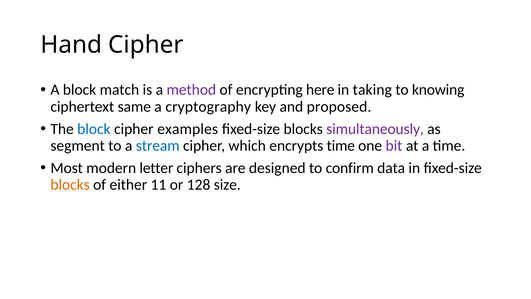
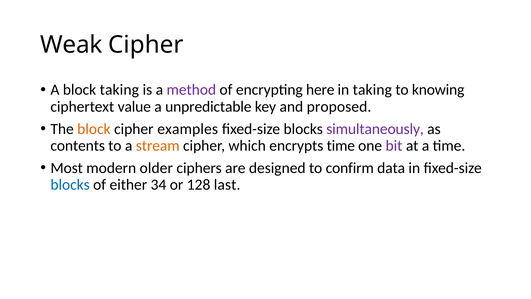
Hand: Hand -> Weak
block match: match -> taking
same: same -> value
cryptography: cryptography -> unpredictable
block at (94, 129) colour: blue -> orange
segment: segment -> contents
stream colour: blue -> orange
letter: letter -> older
blocks at (70, 184) colour: orange -> blue
11: 11 -> 34
size: size -> last
